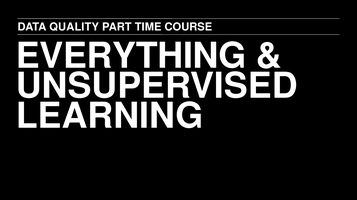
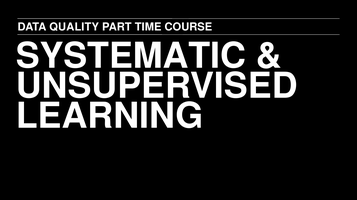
EVERYTHING: EVERYTHING -> SYSTEMATIC
